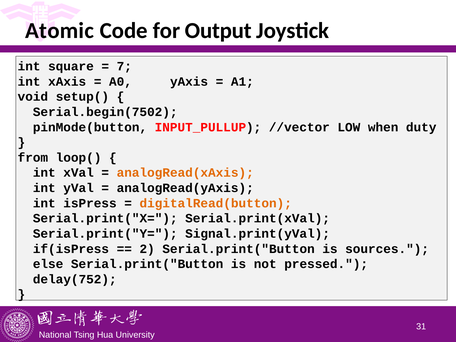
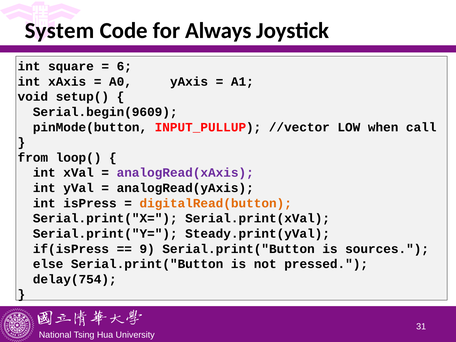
Atomic: Atomic -> System
Output: Output -> Always
7: 7 -> 6
Serial.begin(7502: Serial.begin(7502 -> Serial.begin(9609
duty: duty -> call
analogRead(xAxis colour: orange -> purple
Signal.print(yVal: Signal.print(yVal -> Steady.print(yVal
2: 2 -> 9
delay(752: delay(752 -> delay(754
